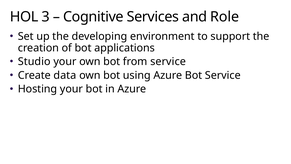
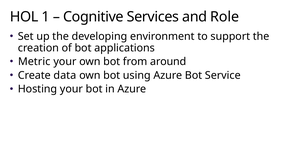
3: 3 -> 1
Studio: Studio -> Metric
from service: service -> around
